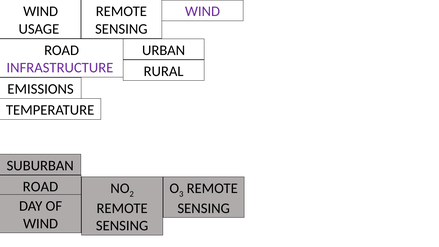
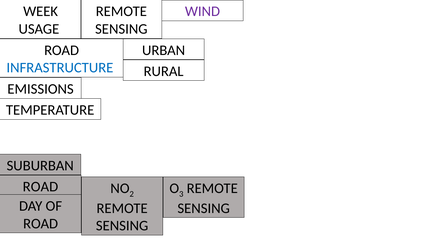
WIND at (41, 11): WIND -> WEEK
INFRASTRUCTURE colour: purple -> blue
WIND at (41, 223): WIND -> ROAD
